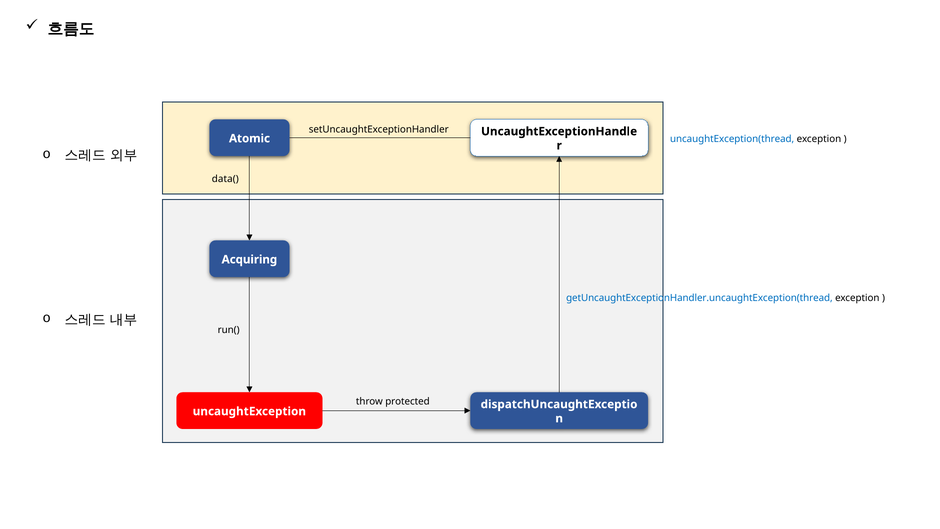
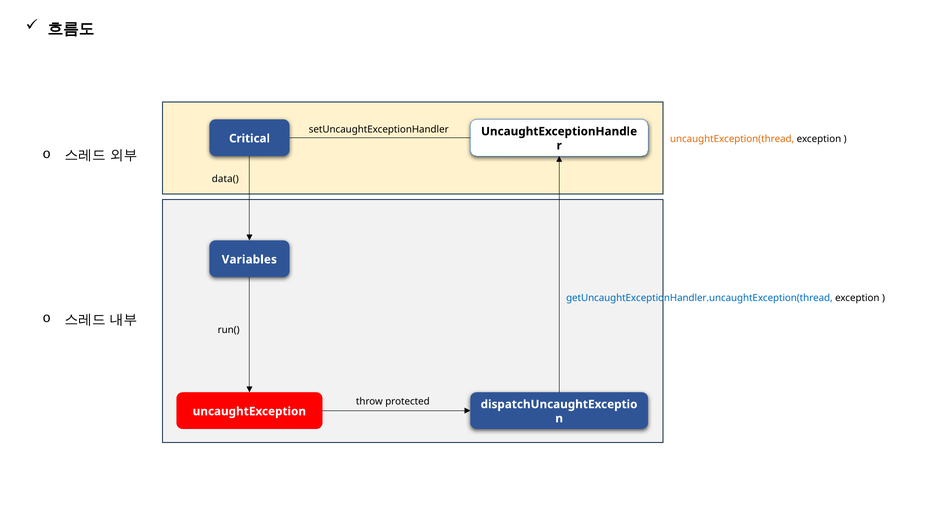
uncaughtException(thread colour: blue -> orange
Atomic: Atomic -> Critical
Acquiring: Acquiring -> Variables
